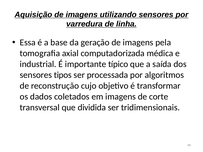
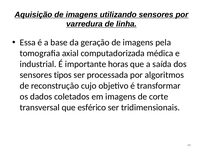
típico: típico -> horas
dividida: dividida -> esférico
